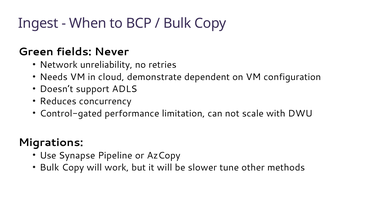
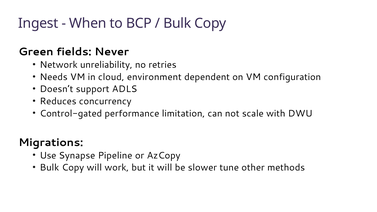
demonstrate: demonstrate -> environment
